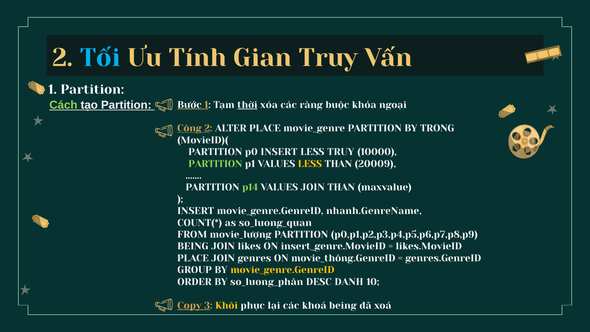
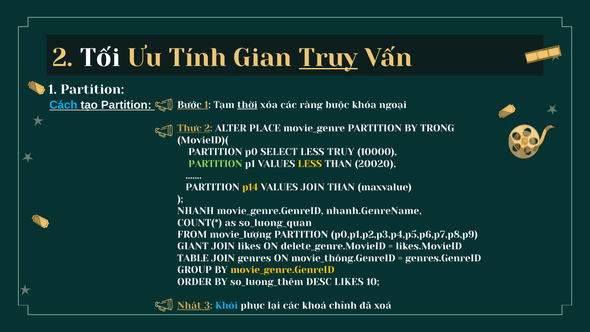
Tối colour: light blue -> white
Truy at (328, 58) underline: none -> present
Cách colour: light green -> light blue
Công: Công -> Thực
p0 INSERT: INSERT -> SELECT
20009: 20009 -> 20020
p14 colour: light green -> yellow
INSERT at (196, 211): INSERT -> NHANH
BEING at (193, 246): BEING -> GIANT
insert_genre.MovieID: insert_genre.MovieID -> delete_genre.MovieID
PLACE at (193, 258): PLACE -> TABLE
so_luong_phân: so_luong_phân -> so_luong_thêm
DESC DANH: DANH -> LIKES
Copy: Copy -> Nhật
Khôi colour: yellow -> light blue
khoá being: being -> chỉnh
